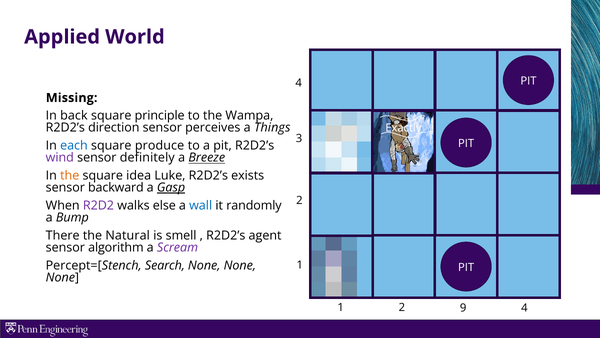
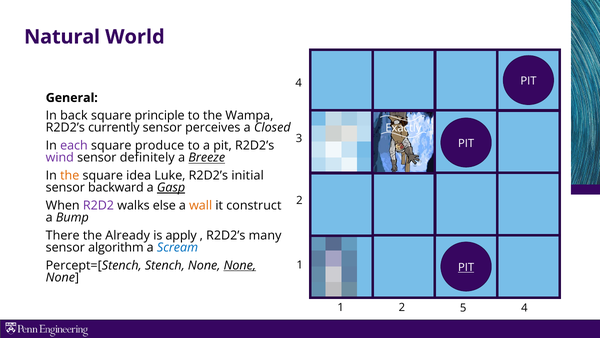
Applied: Applied -> Natural
Missing: Missing -> General
direction: direction -> currently
Things: Things -> Closed
each colour: blue -> purple
exists: exists -> initial
wall colour: blue -> orange
randomly: randomly -> construct
Natural: Natural -> Already
smell: smell -> apply
agent: agent -> many
Scream colour: purple -> blue
Percept=[Stench Search: Search -> Stench
None at (240, 265) underline: none -> present
PIT at (466, 267) underline: none -> present
9: 9 -> 5
